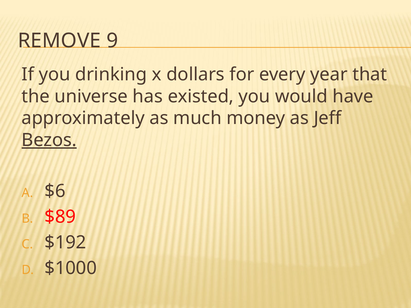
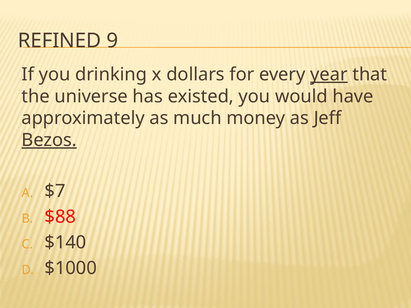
REMOVE: REMOVE -> REFINED
year underline: none -> present
$6: $6 -> $7
$89: $89 -> $88
$192: $192 -> $140
